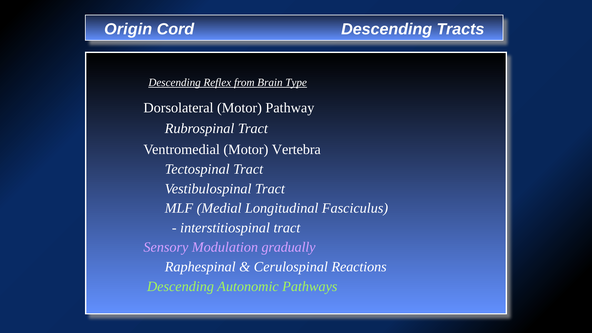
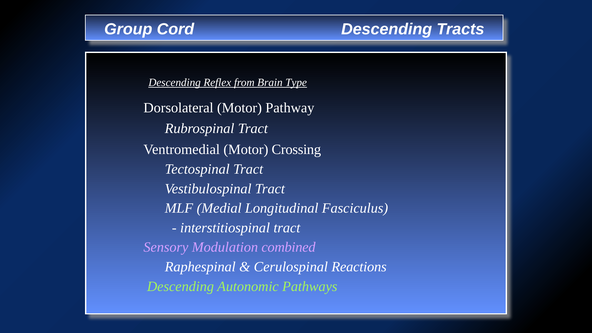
Origin: Origin -> Group
Vertebra: Vertebra -> Crossing
gradually: gradually -> combined
